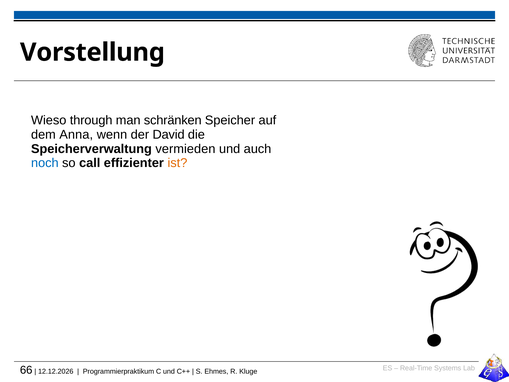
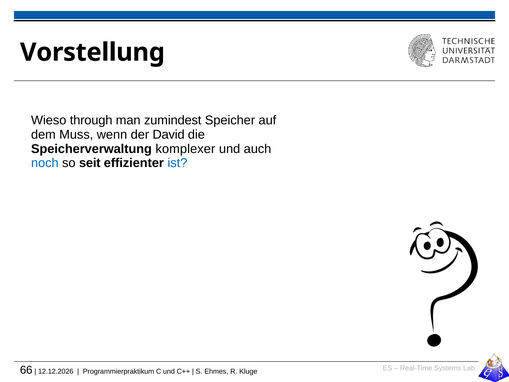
schränken: schränken -> zumindest
Anna: Anna -> Muss
vermieden: vermieden -> komplexer
call: call -> seit
ist colour: orange -> blue
